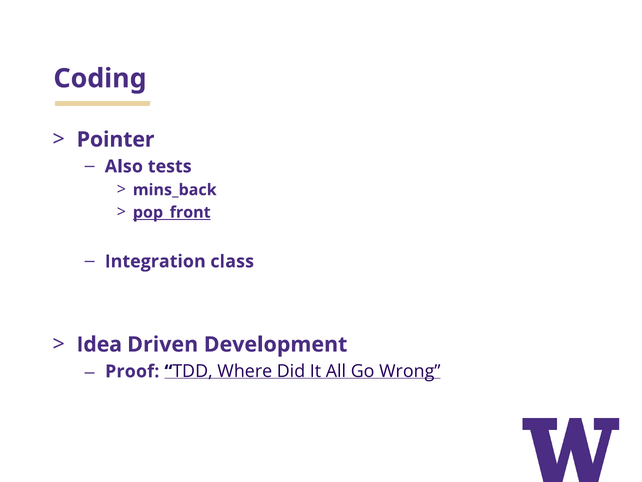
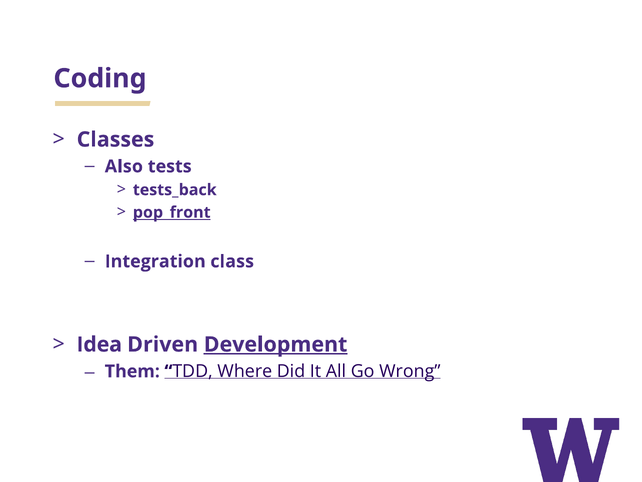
Pointer: Pointer -> Classes
mins_back: mins_back -> tests_back
Development underline: none -> present
Proof: Proof -> Them
